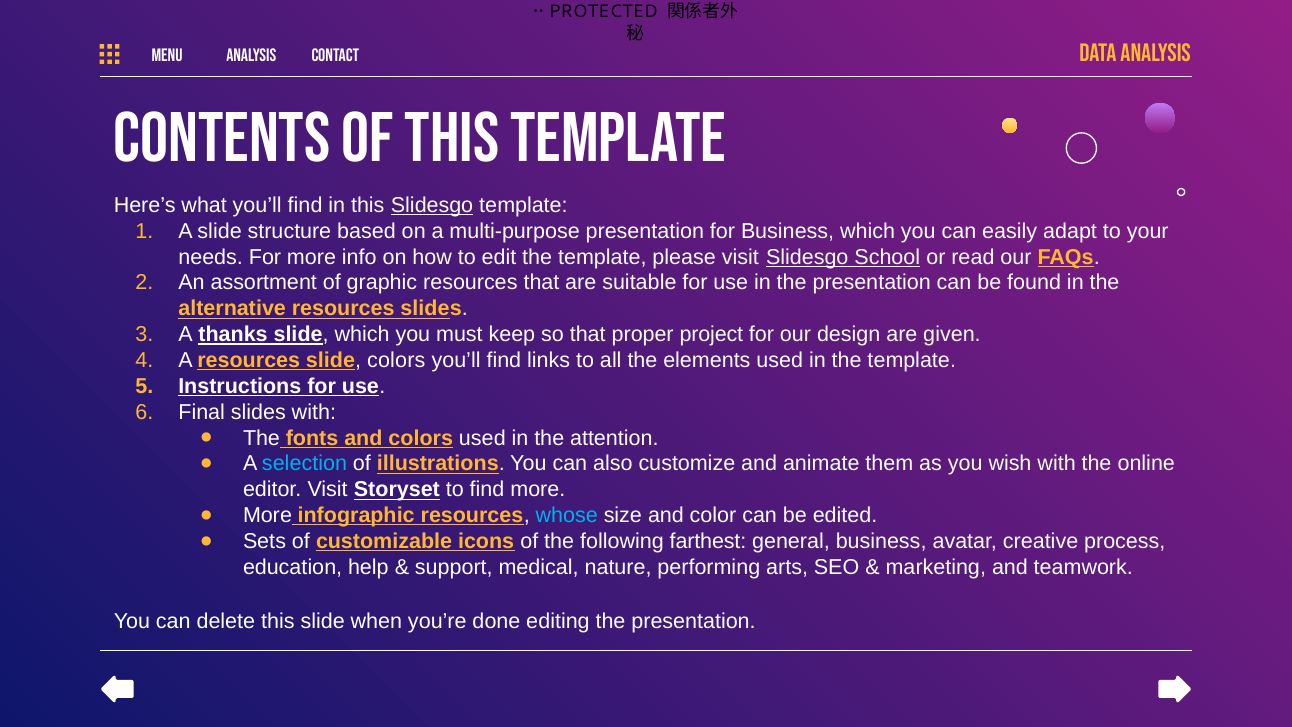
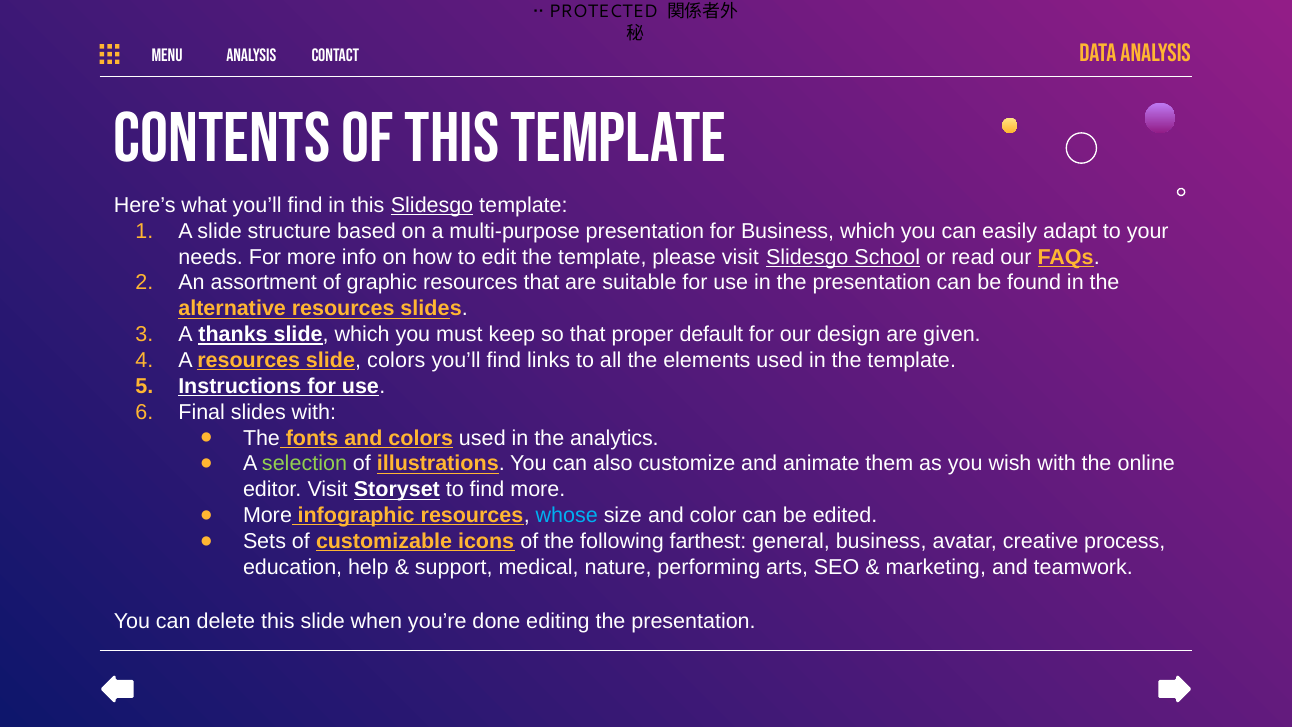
project: project -> default
attention: attention -> analytics
selection colour: light blue -> light green
